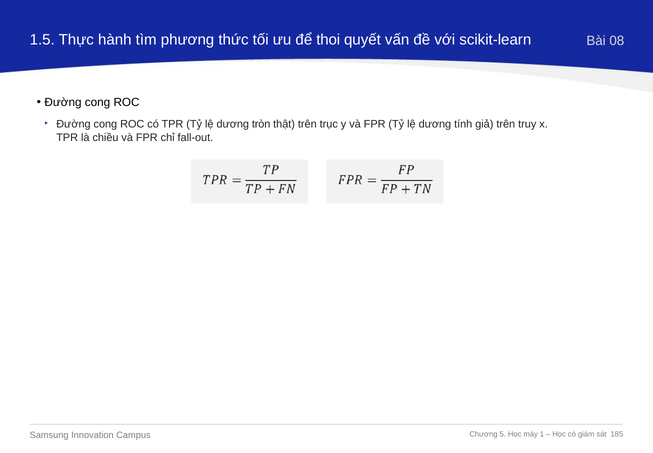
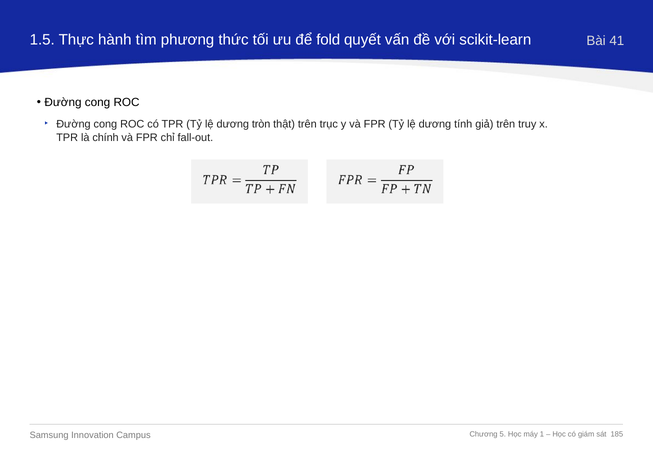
thoi: thoi -> fold
08: 08 -> 41
chiều: chiều -> chính
